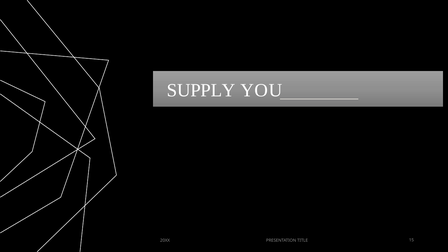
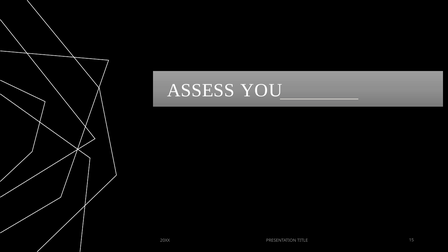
SUPPLY: SUPPLY -> ASSESS
